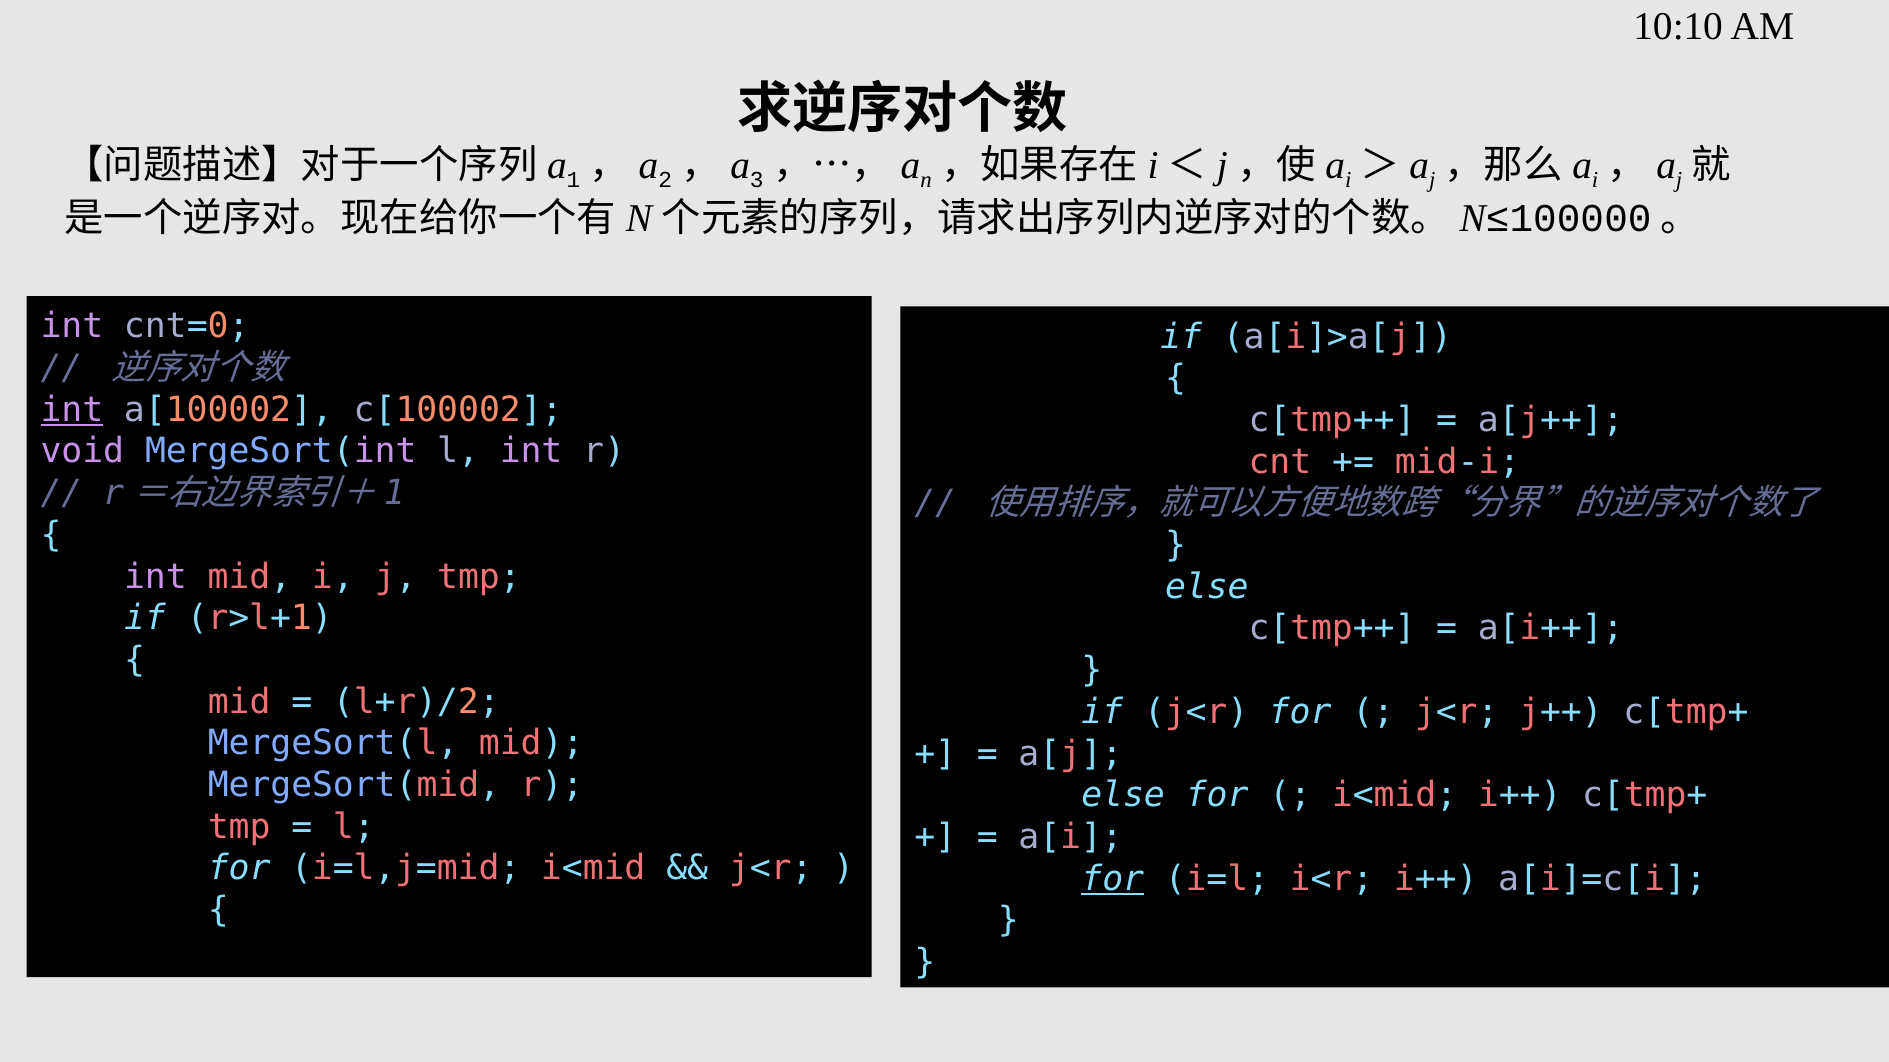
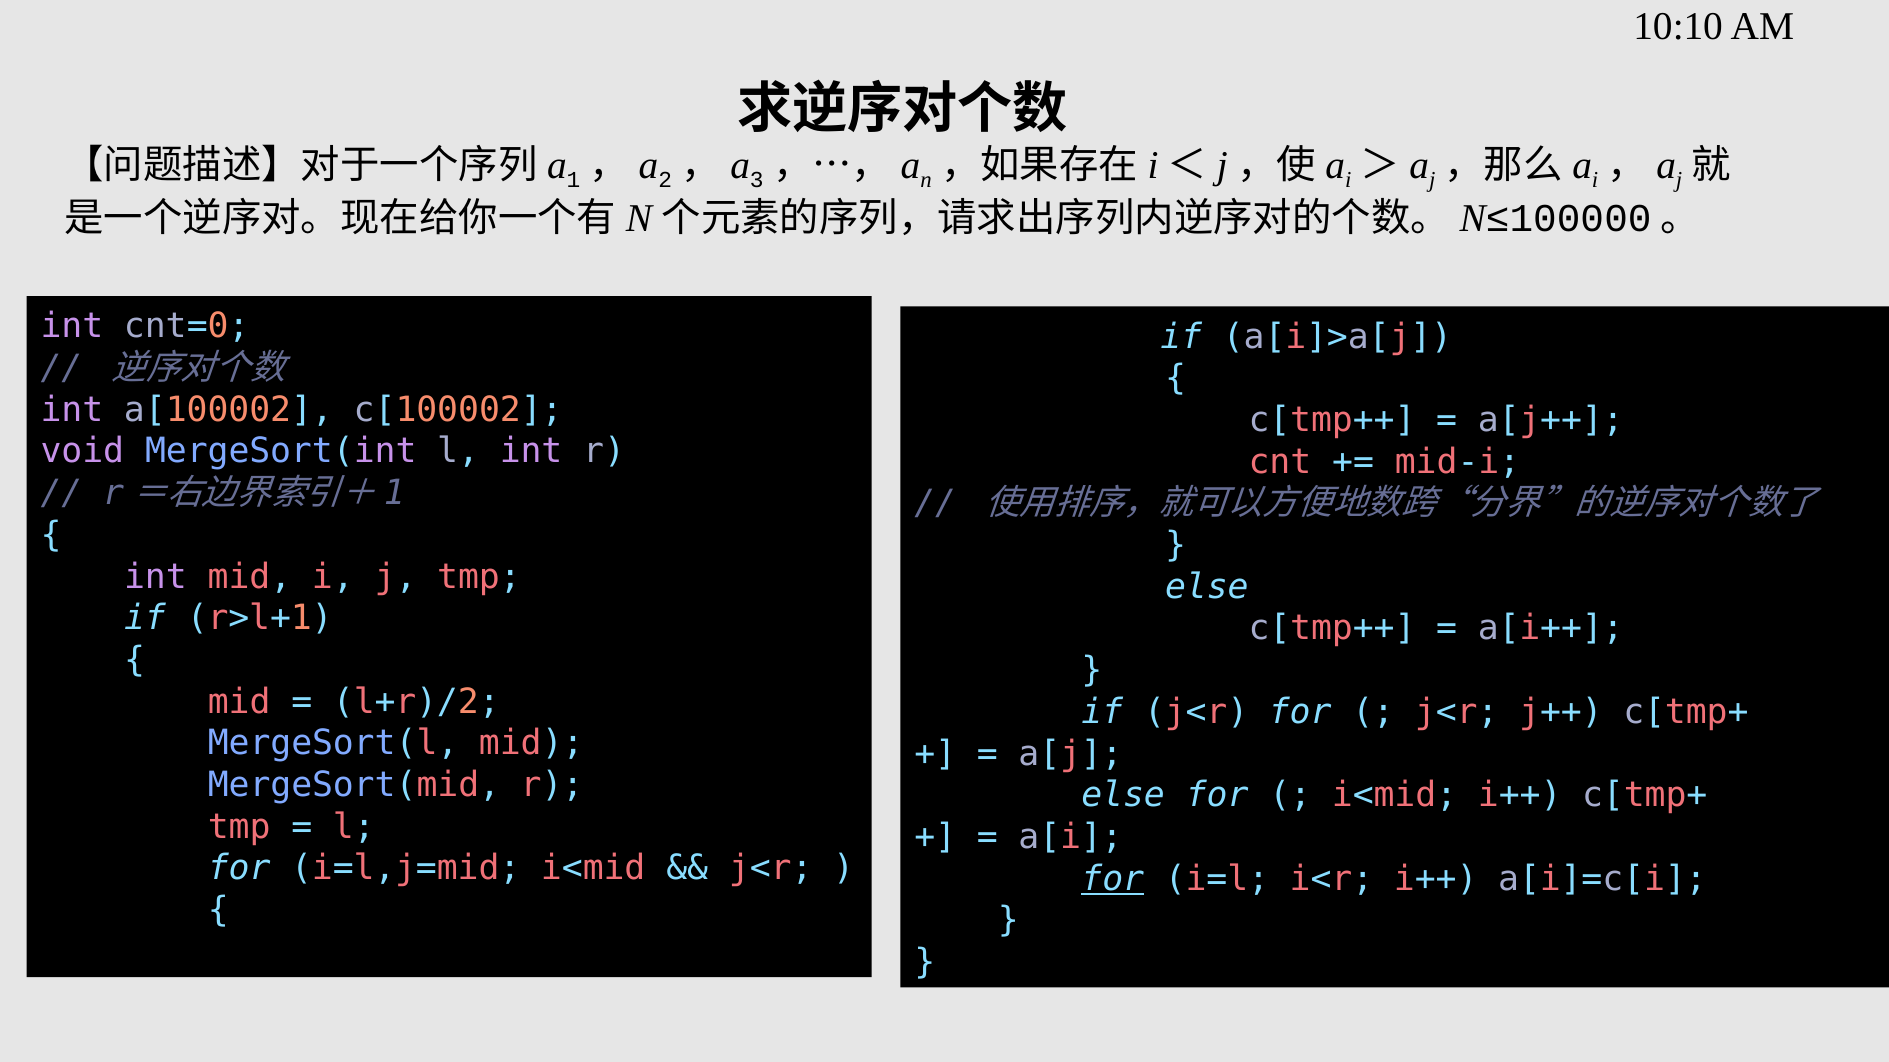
int at (72, 410) underline: present -> none
